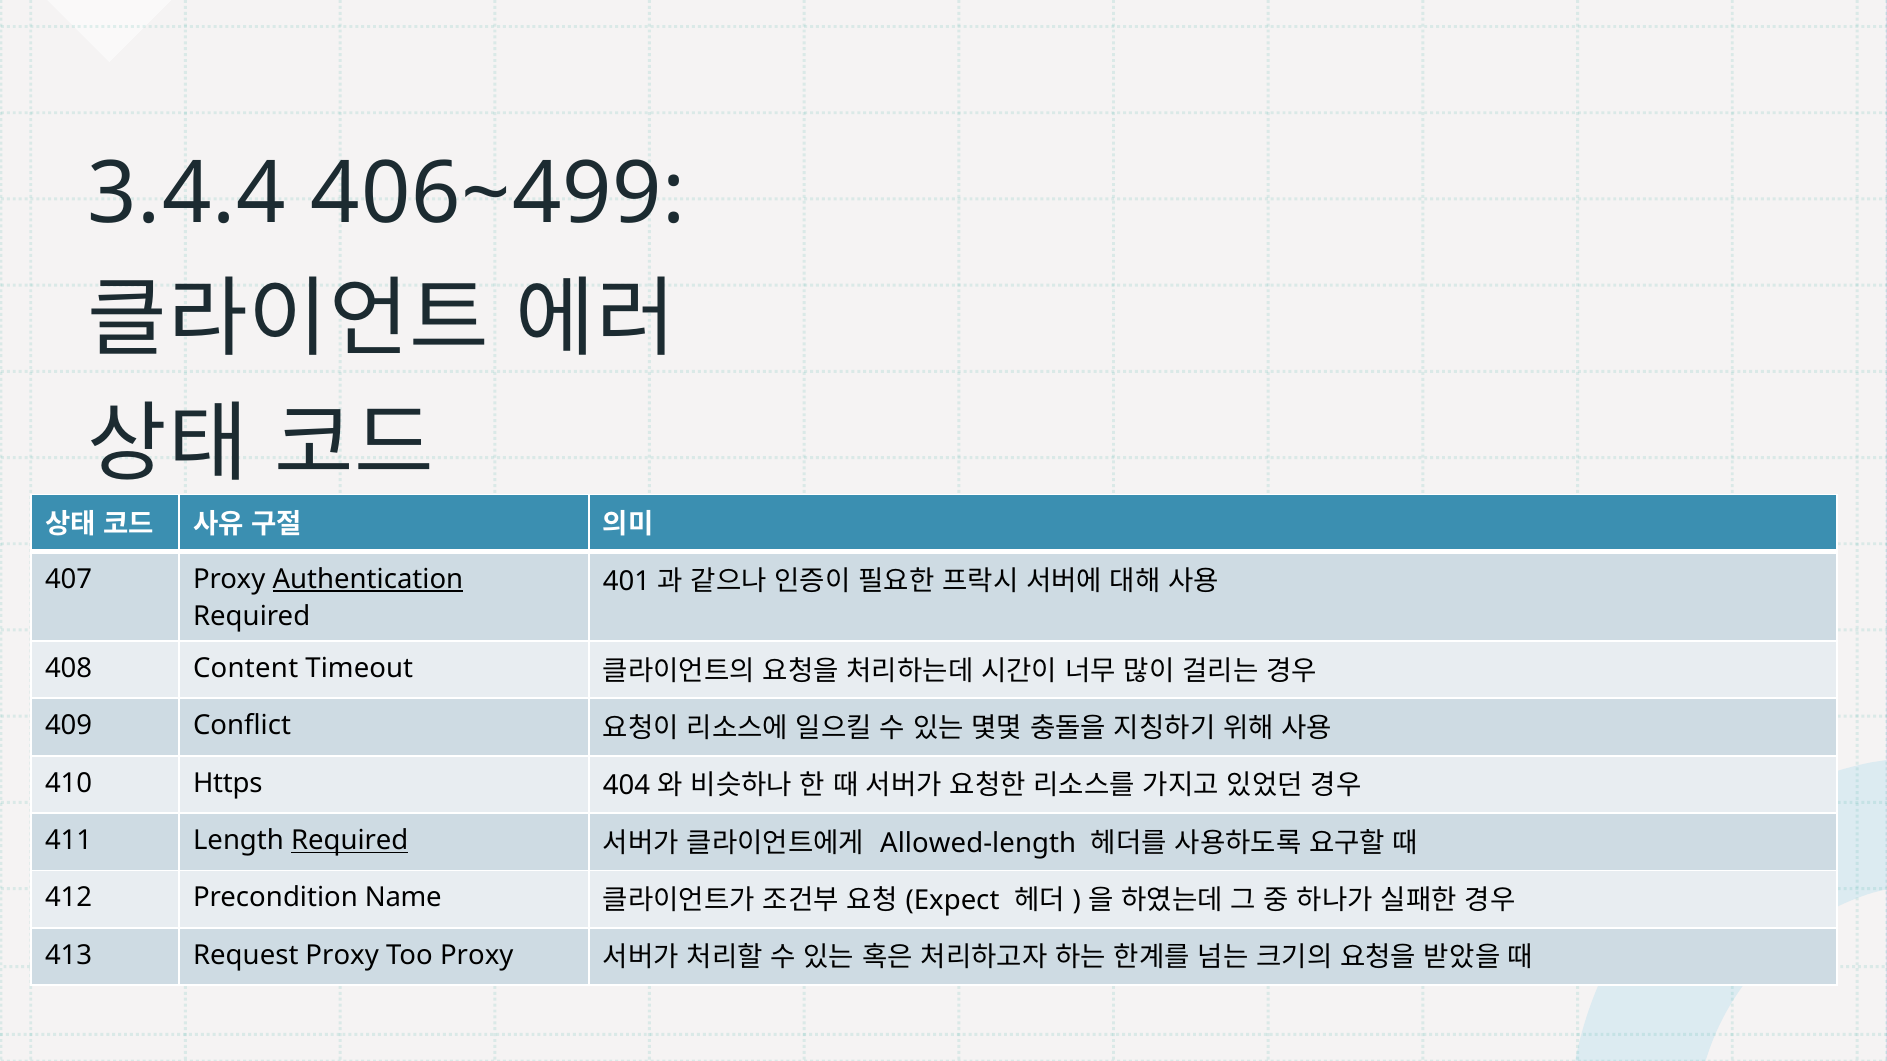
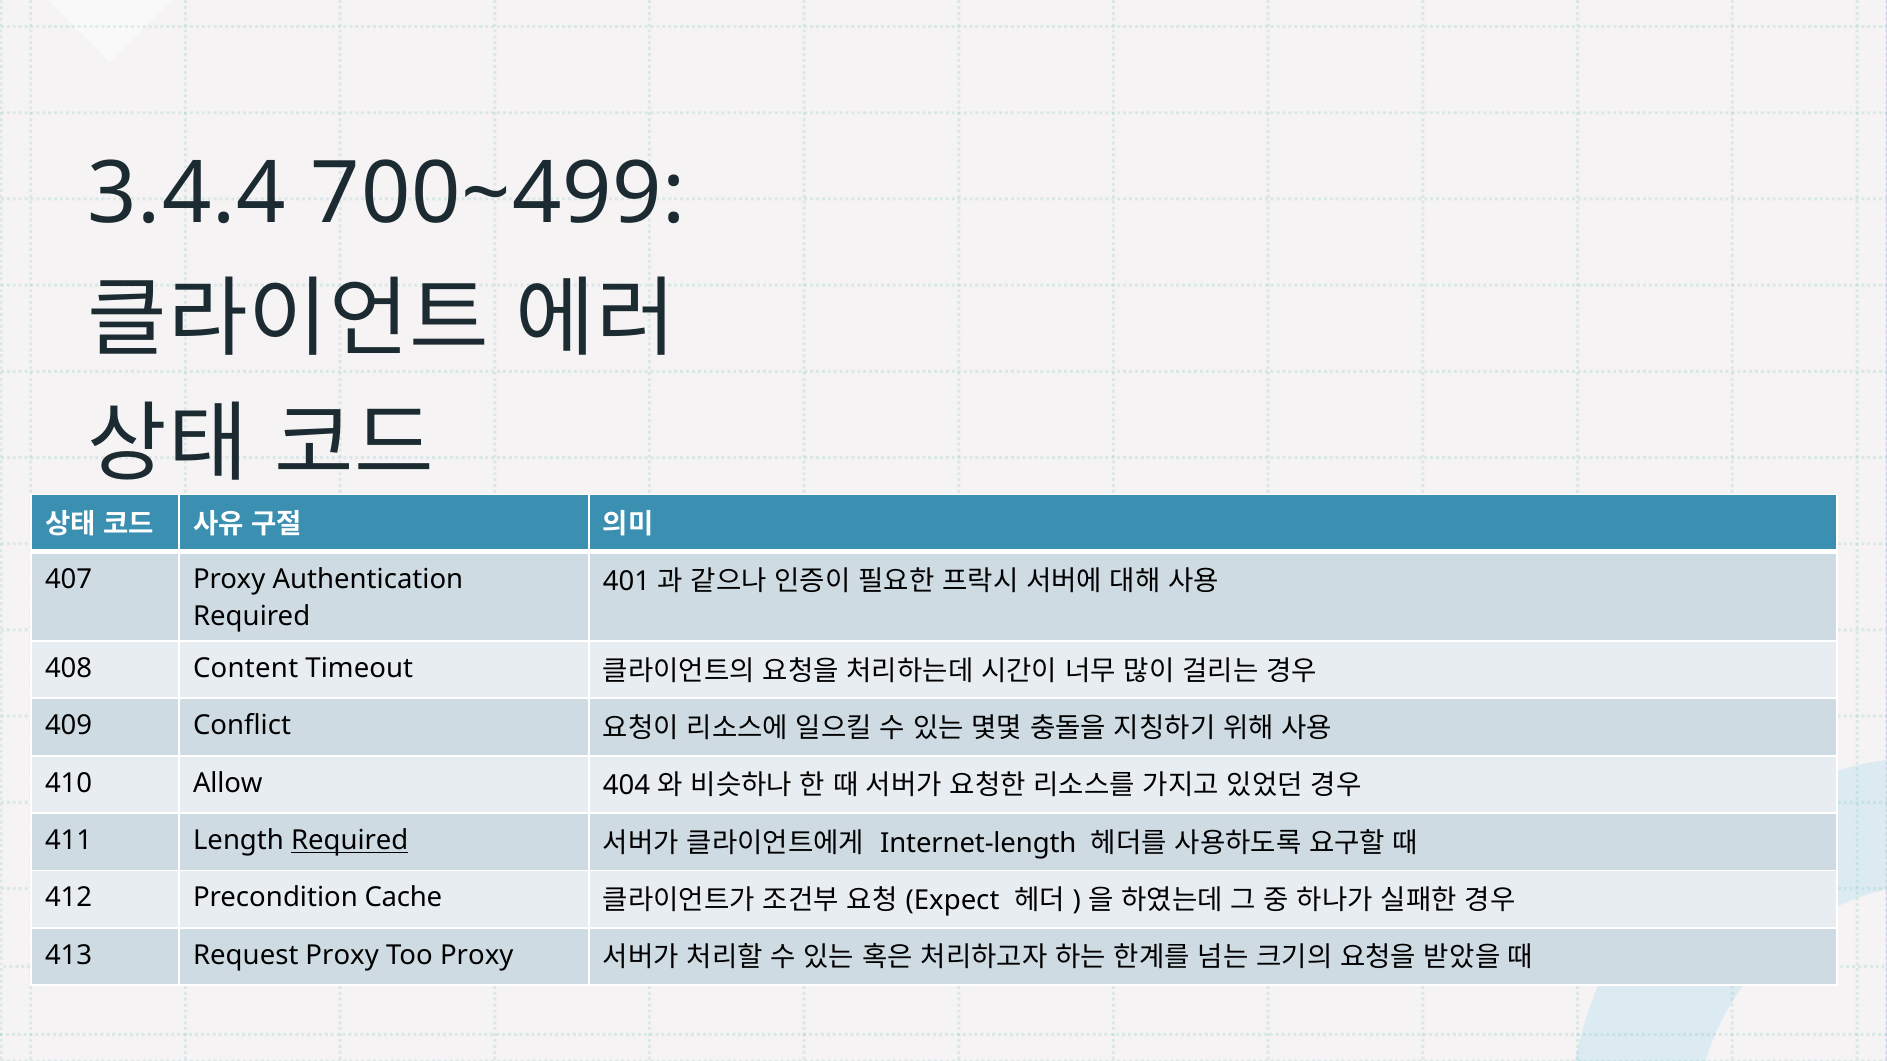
406~499: 406~499 -> 700~499
Authentication underline: present -> none
Https: Https -> Allow
Allowed-length: Allowed-length -> Internet-length
Name: Name -> Cache
